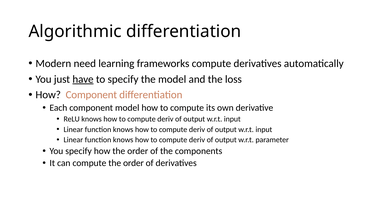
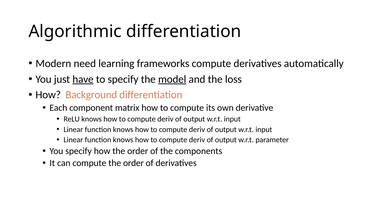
model at (172, 79) underline: none -> present
How Component: Component -> Background
component model: model -> matrix
